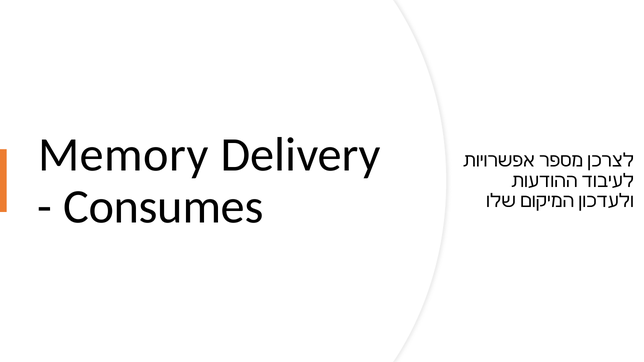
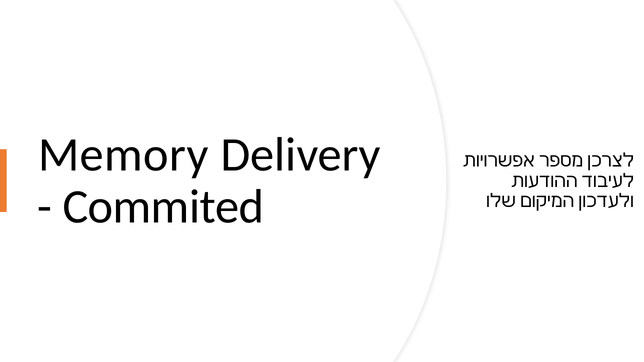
Consumes: Consumes -> Commited
